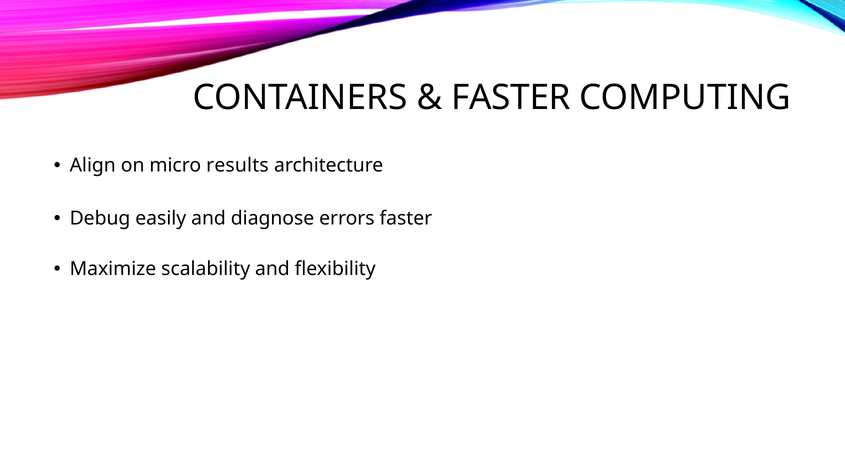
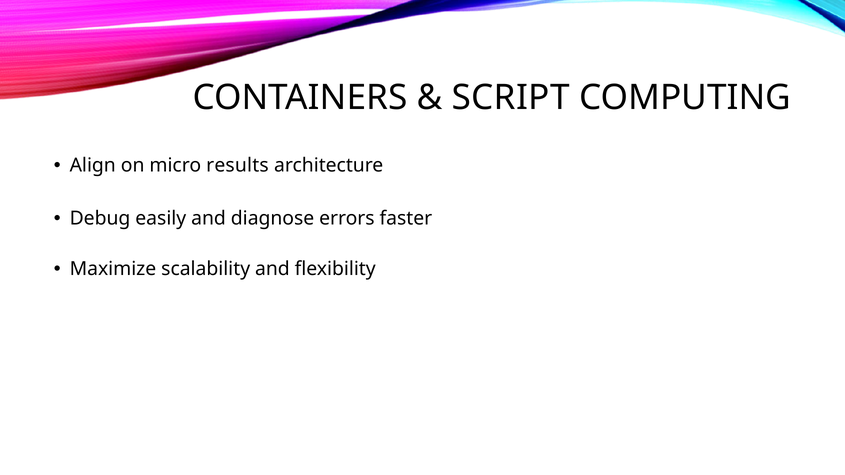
FASTER at (511, 98): FASTER -> SCRIPT
